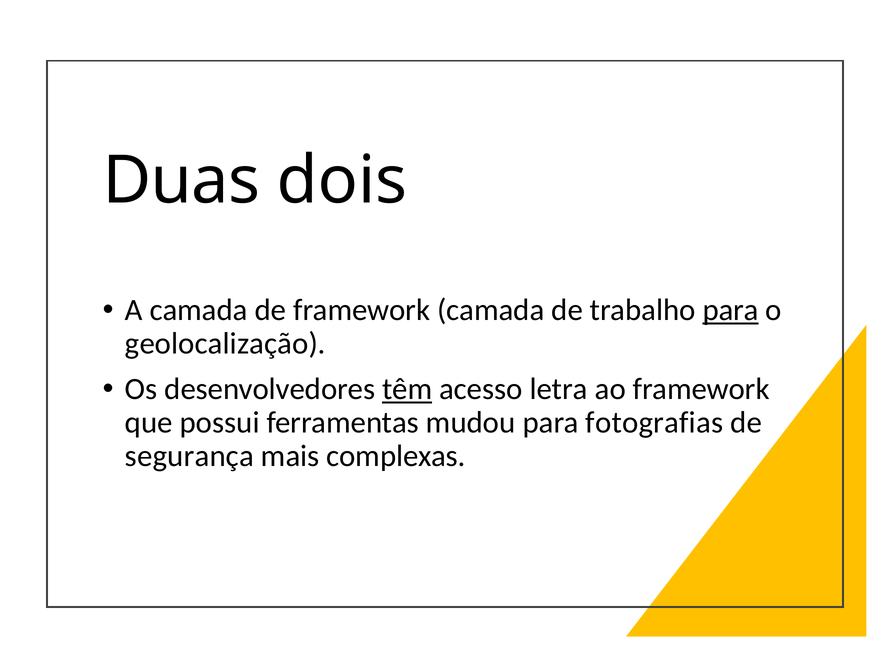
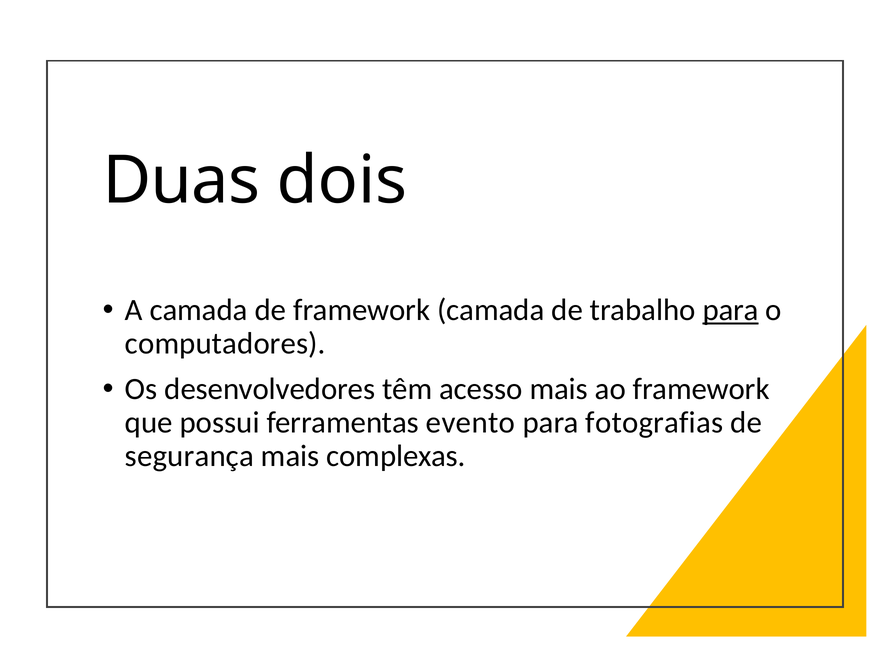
geolocalização: geolocalização -> computadores
têm underline: present -> none
acesso letra: letra -> mais
mudou: mudou -> evento
